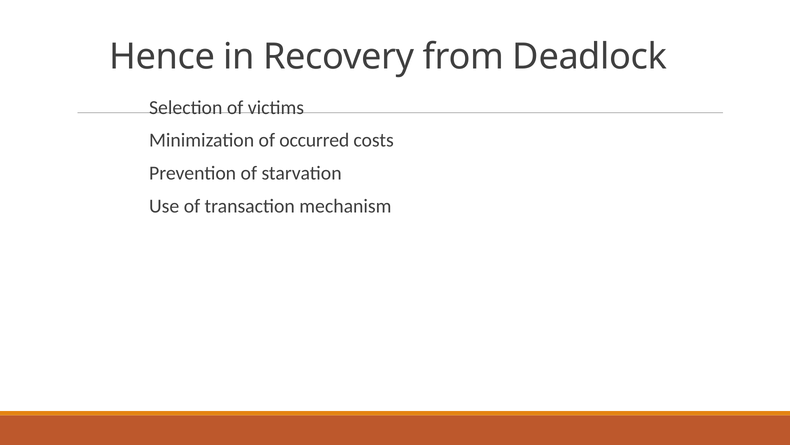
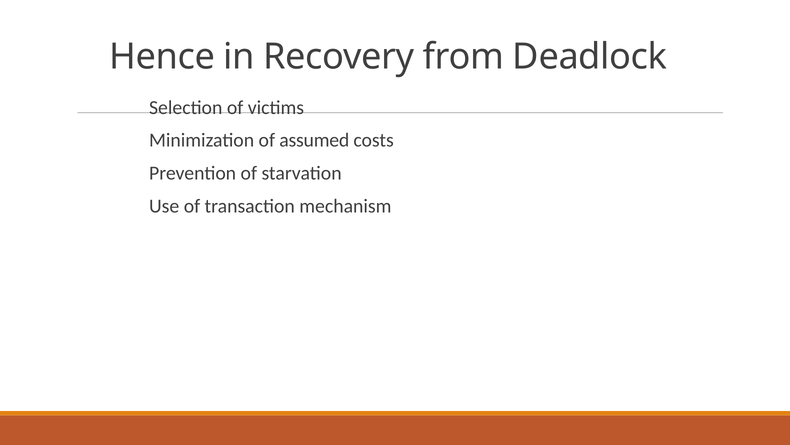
occurred: occurred -> assumed
